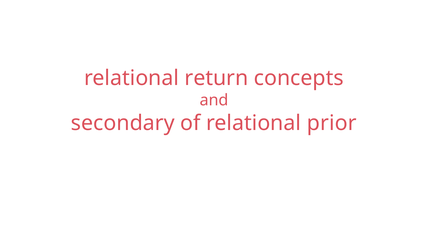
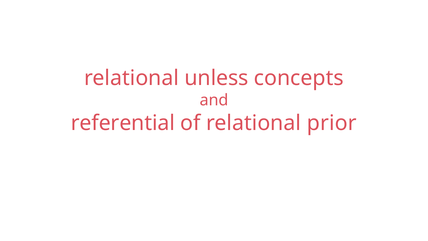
return: return -> unless
secondary: secondary -> referential
